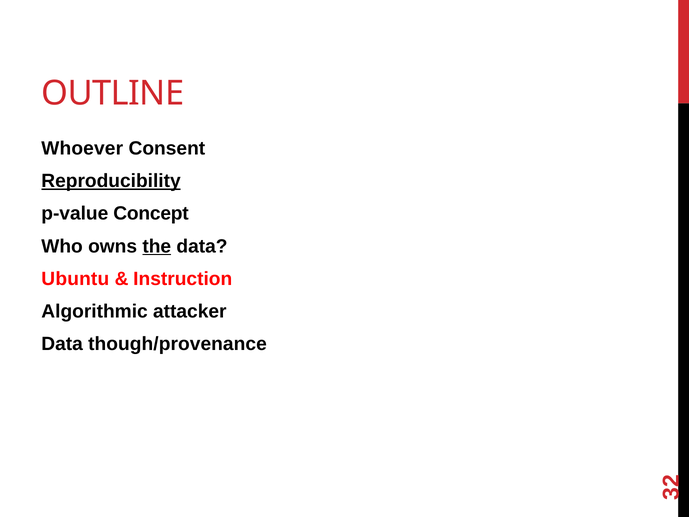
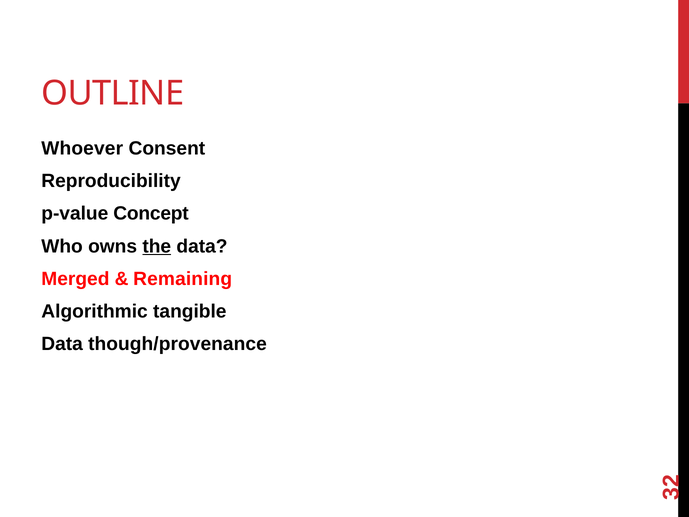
Reproducibility underline: present -> none
Ubuntu: Ubuntu -> Merged
Instruction: Instruction -> Remaining
attacker: attacker -> tangible
